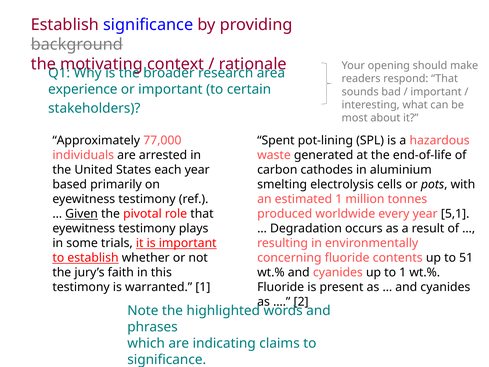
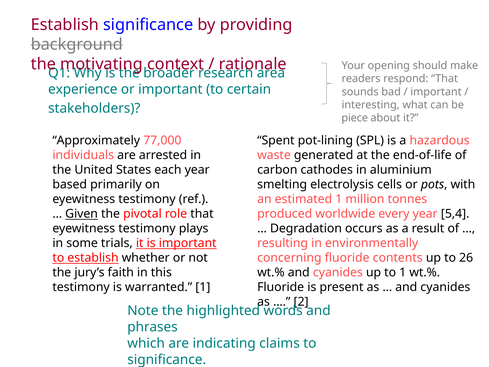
most: most -> piece
5,1: 5,1 -> 5,4
51: 51 -> 26
